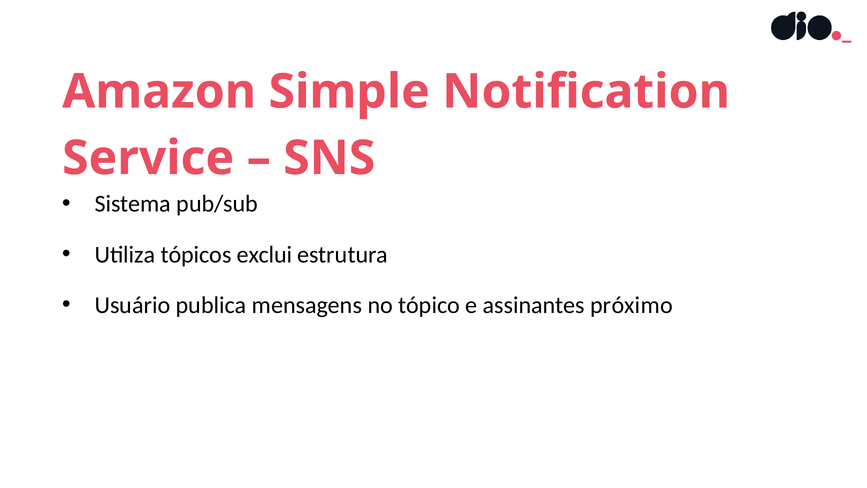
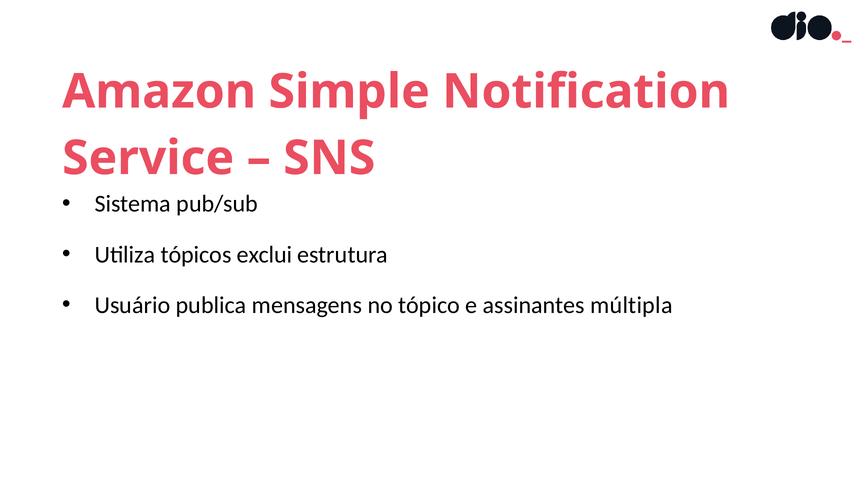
próximo: próximo -> múltipla
